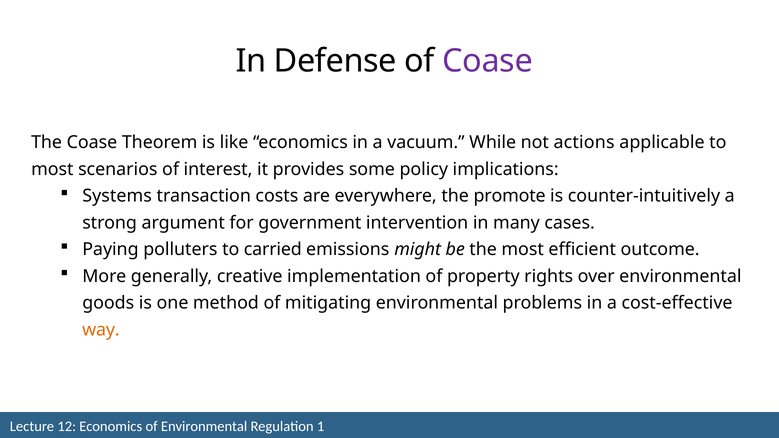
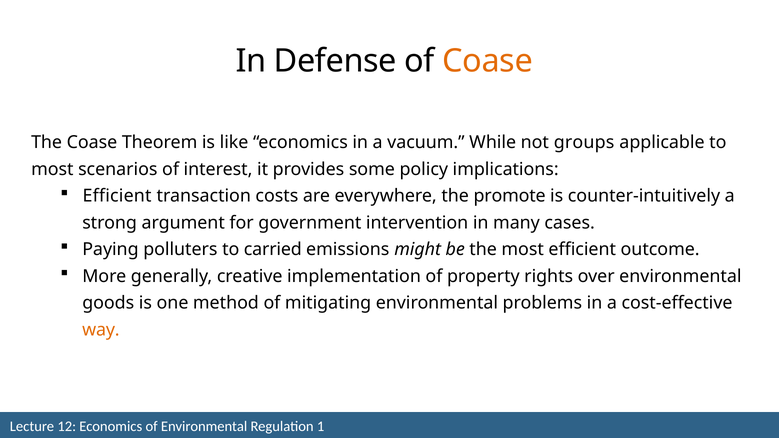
Coase at (487, 61) colour: purple -> orange
actions: actions -> groups
Systems at (117, 196): Systems -> Efficient
